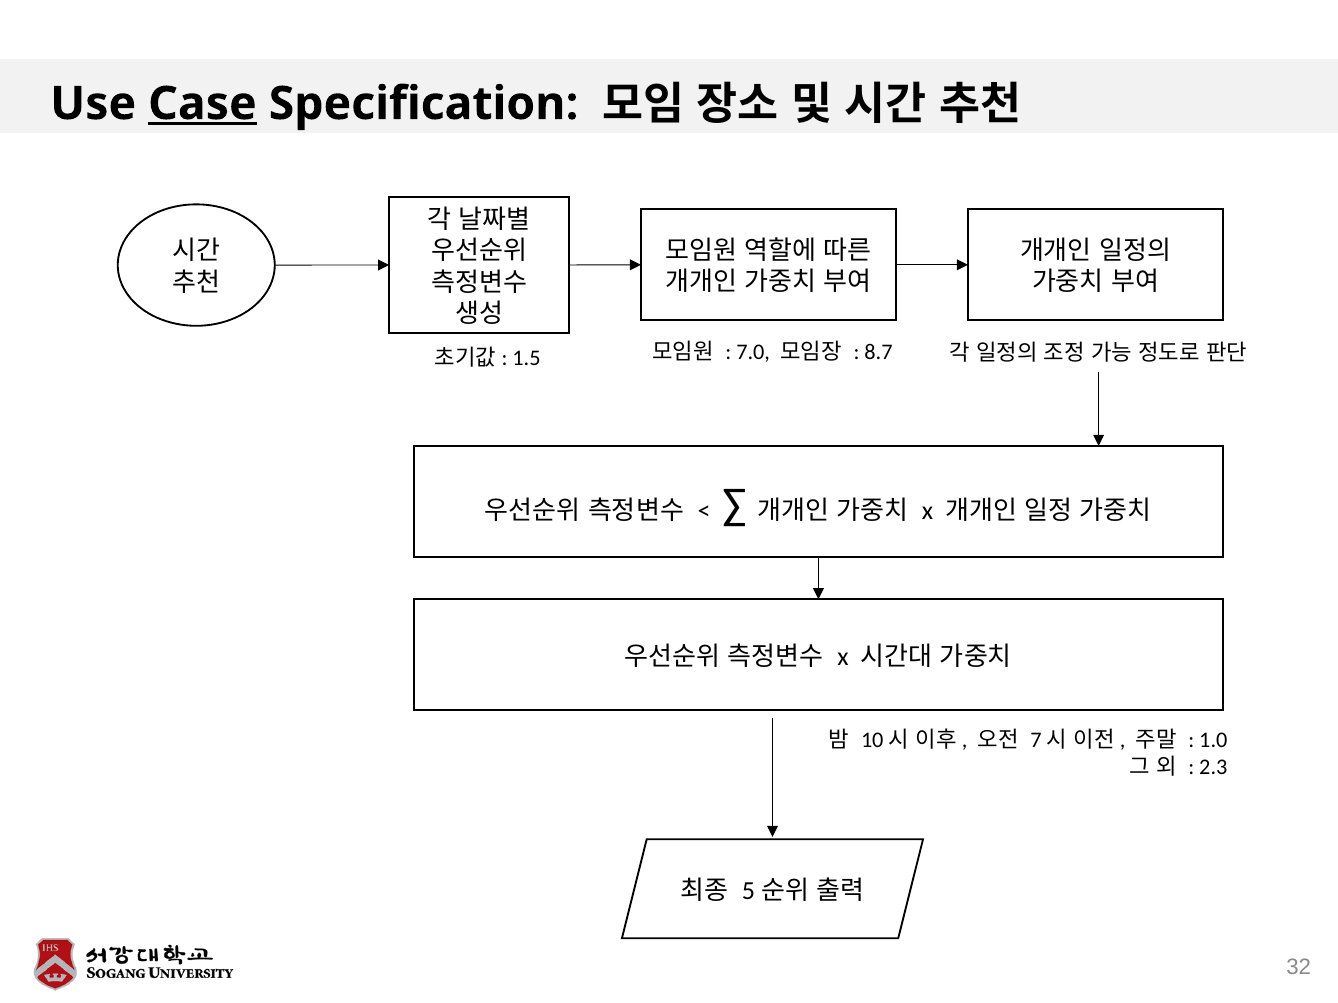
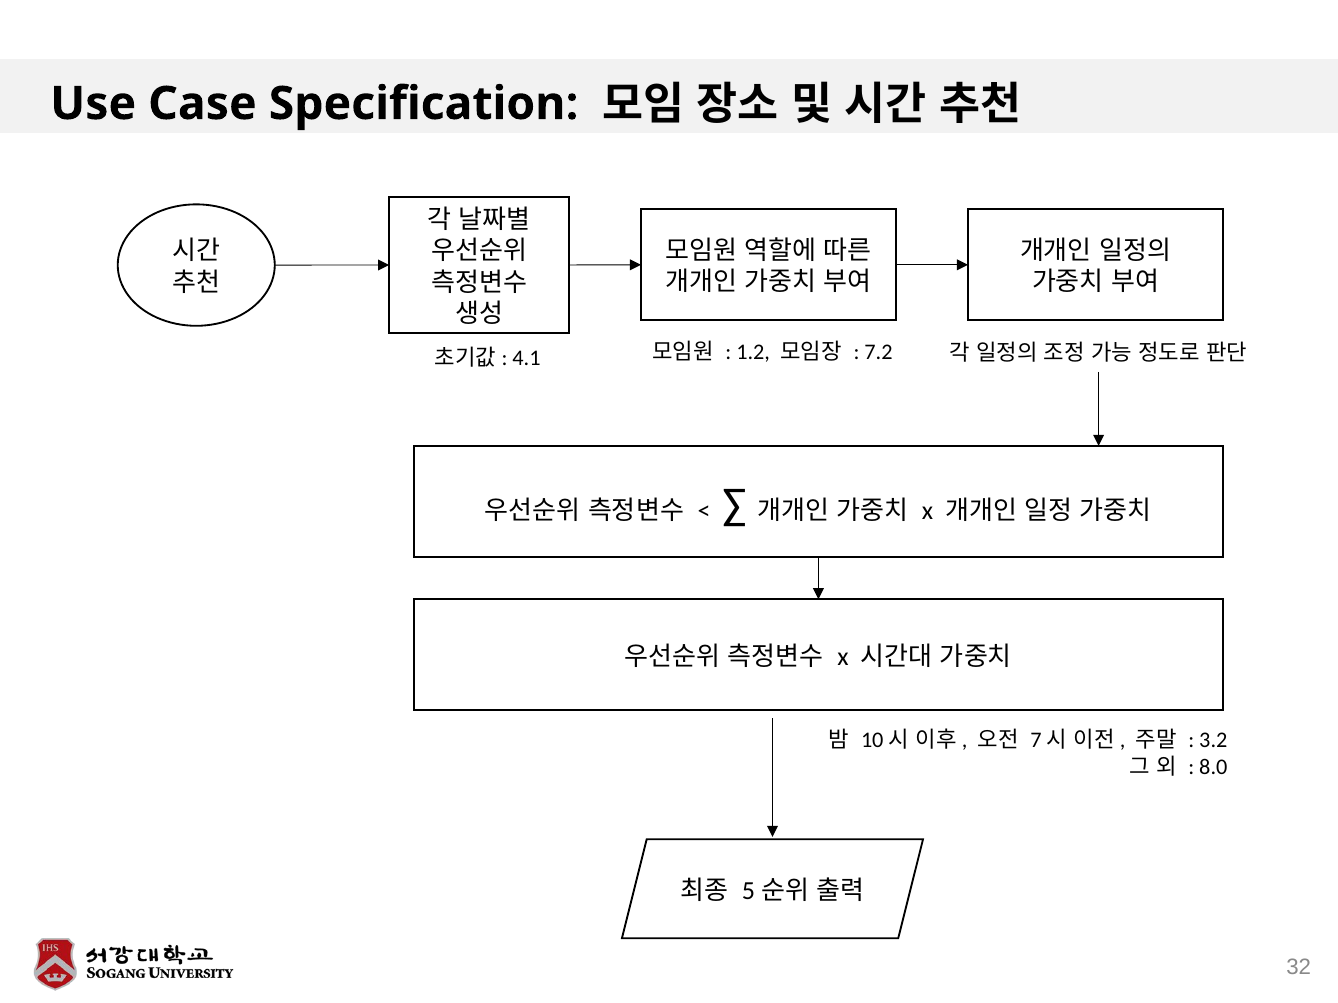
Case underline: present -> none
7.0: 7.0 -> 1.2
8.7: 8.7 -> 7.2
1.5: 1.5 -> 4.1
1.0: 1.0 -> 3.2
2.3: 2.3 -> 8.0
